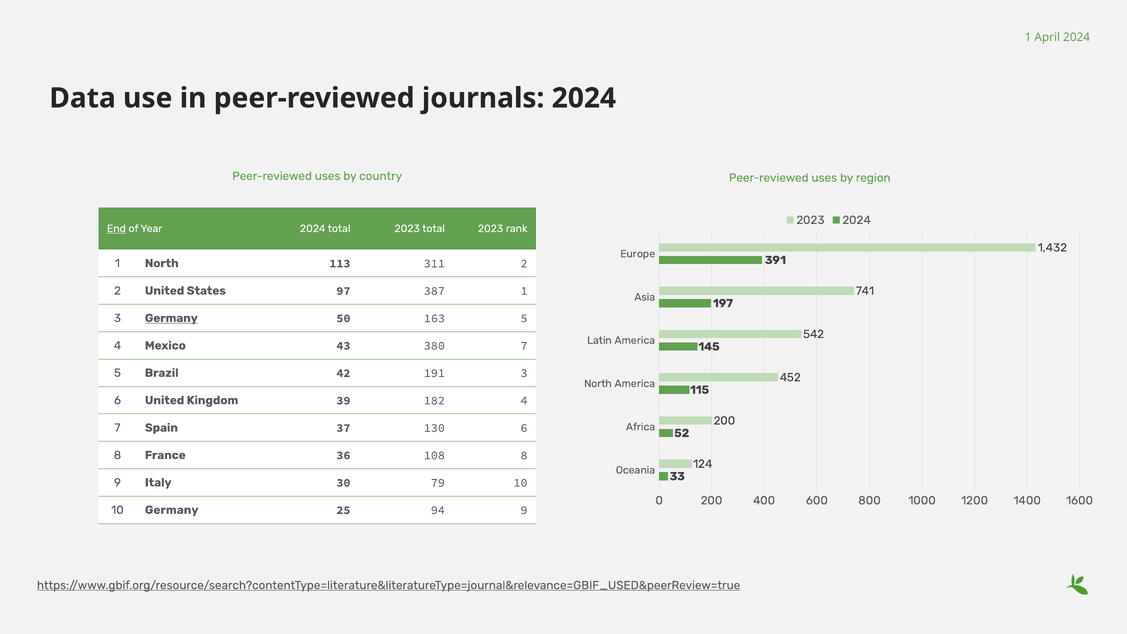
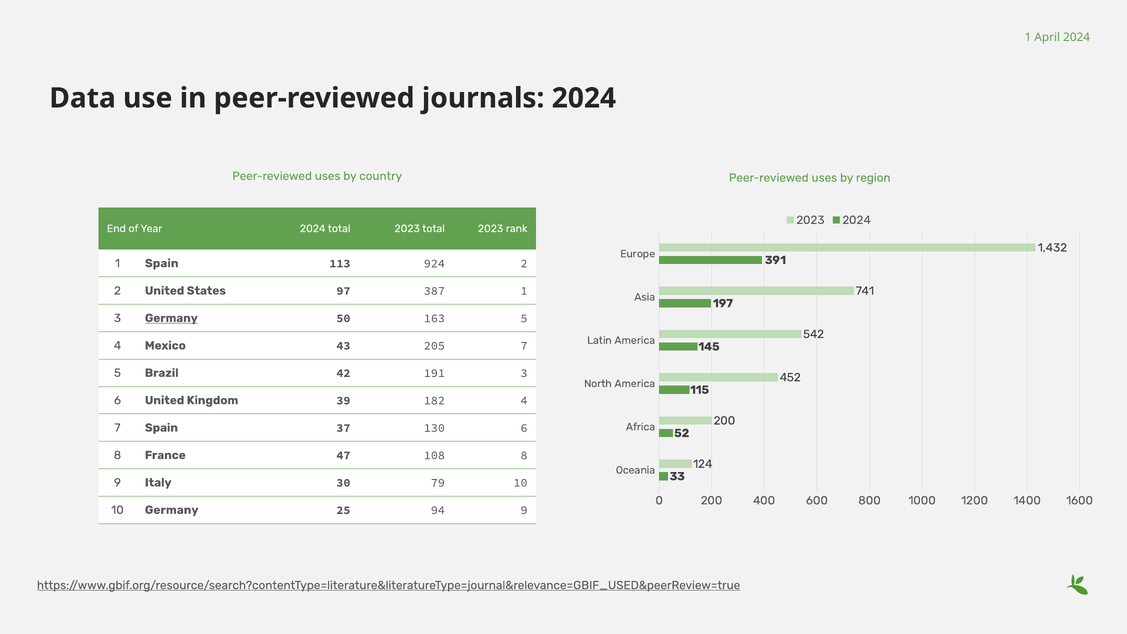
End underline: present -> none
1 North: North -> Spain
311: 311 -> 924
380: 380 -> 205
36: 36 -> 47
